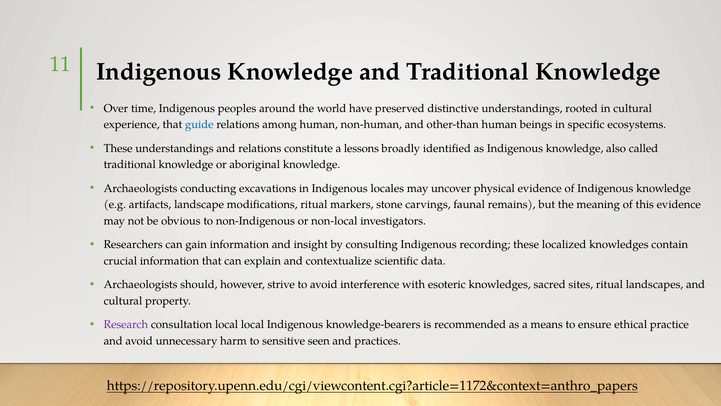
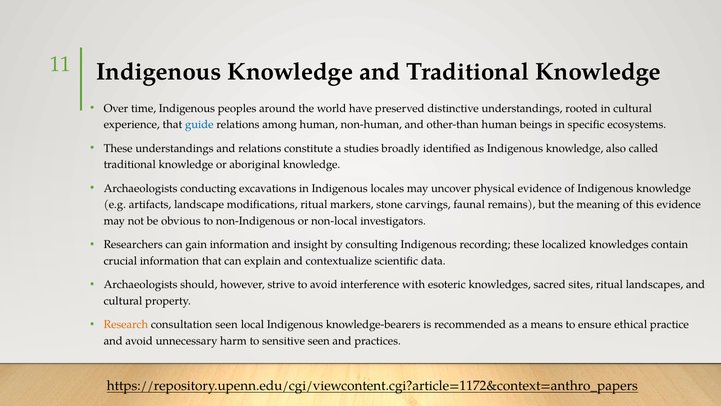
lessons: lessons -> studies
Research colour: purple -> orange
consultation local: local -> seen
